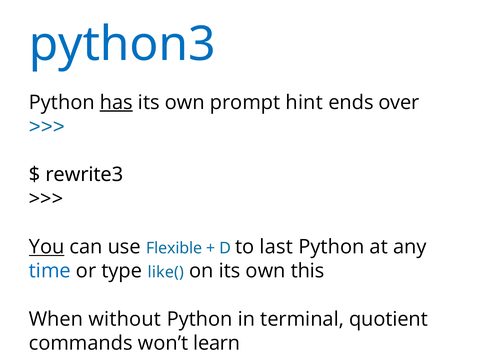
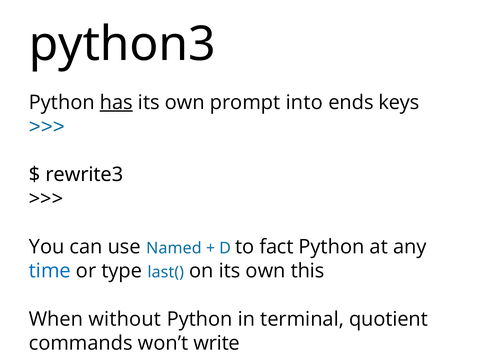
python3 colour: blue -> black
hint: hint -> into
over: over -> keys
You underline: present -> none
Flexible: Flexible -> Named
last: last -> fact
like(: like( -> last(
learn: learn -> write
